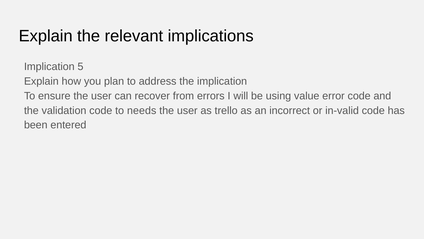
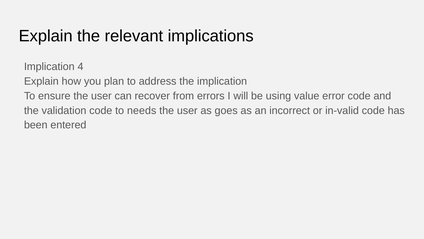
5: 5 -> 4
trello: trello -> goes
